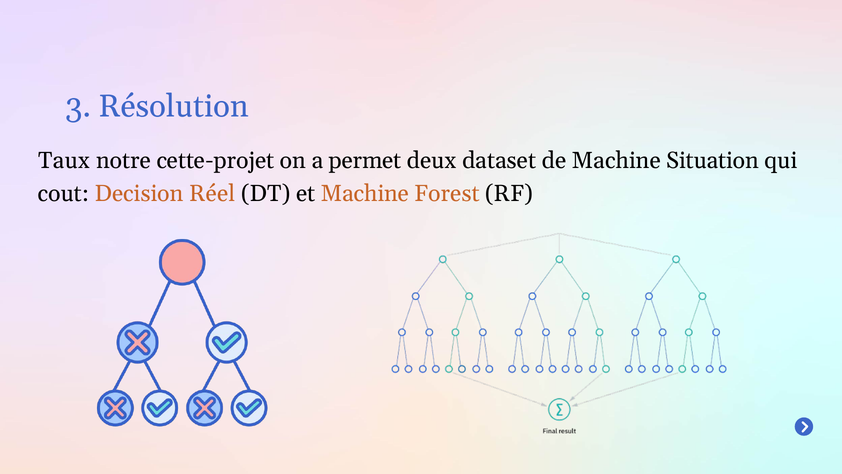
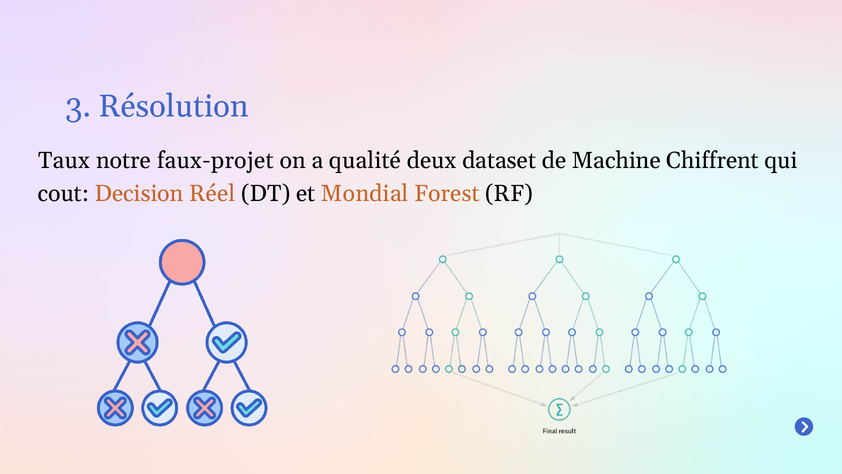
cette-projet: cette-projet -> faux-projet
permet: permet -> qualité
Situation: Situation -> Chiffrent
et Machine: Machine -> Mondial
